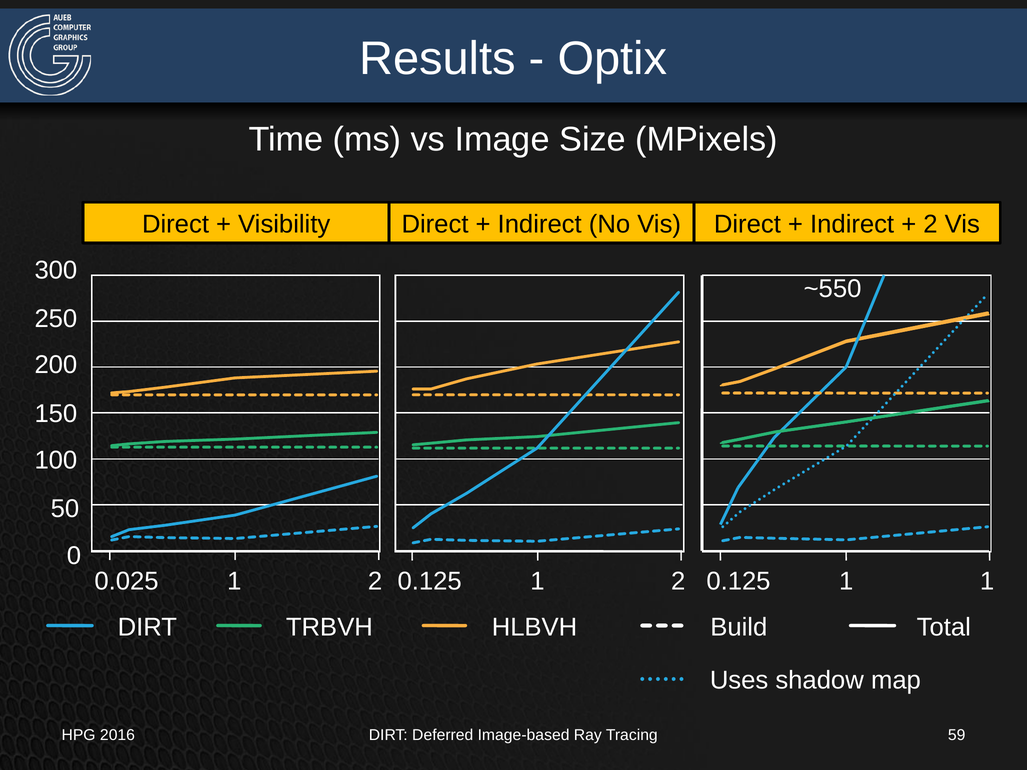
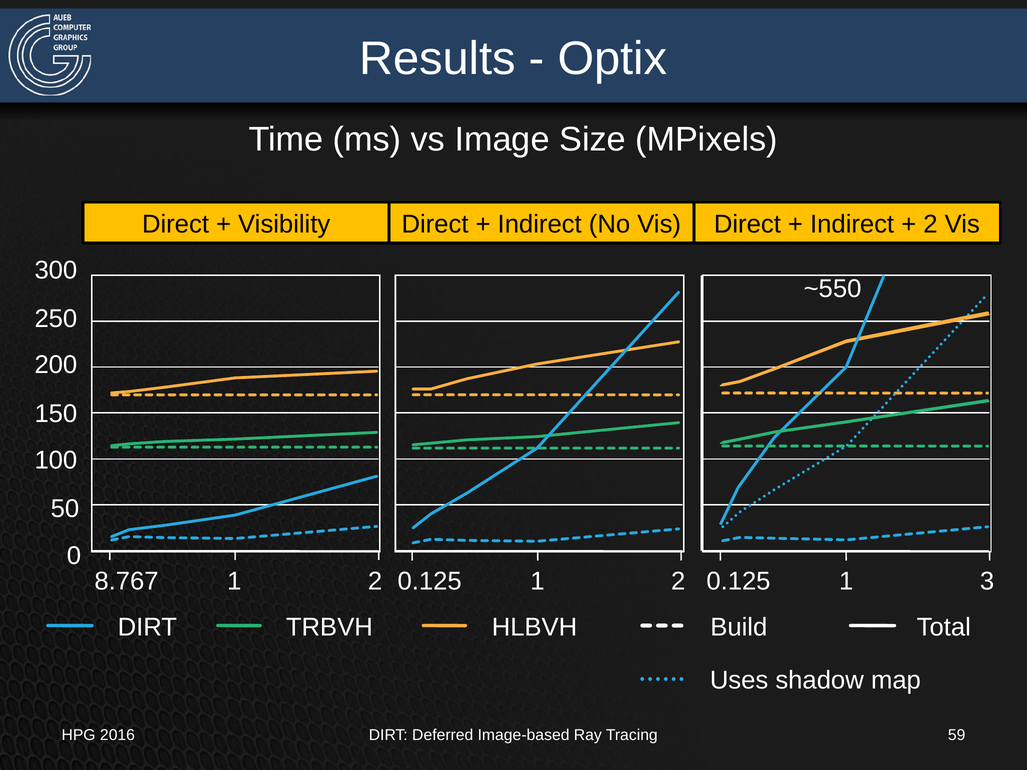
0.025: 0.025 -> 8.767
0.125 1: 1 -> 3
